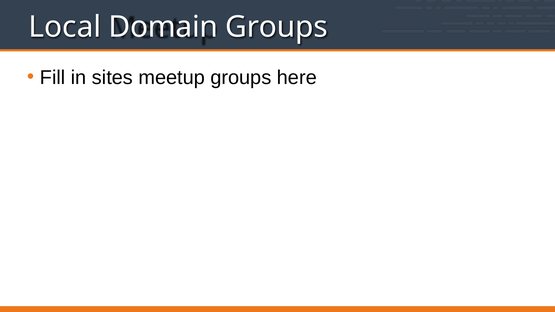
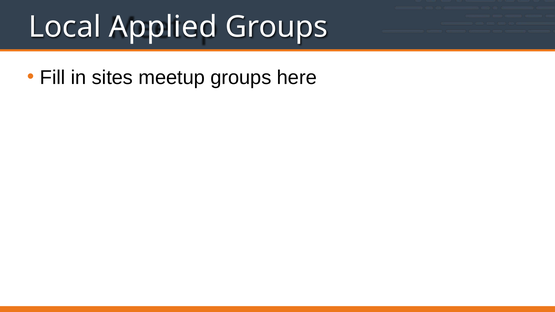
Domain: Domain -> Applied
